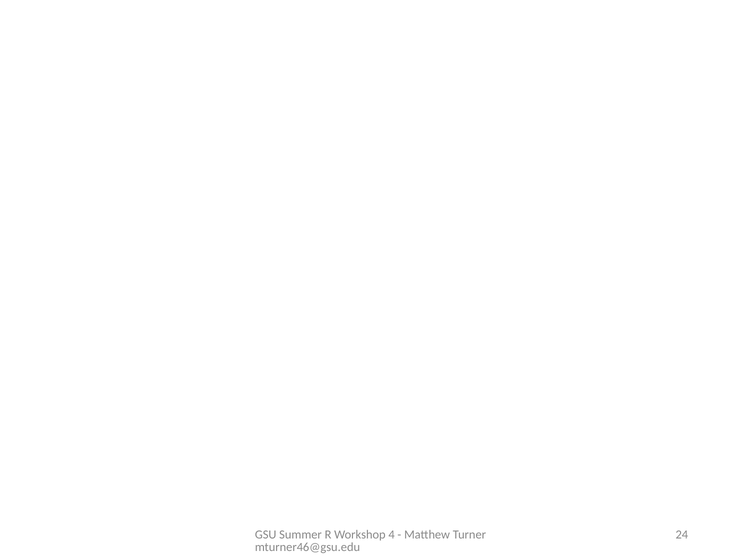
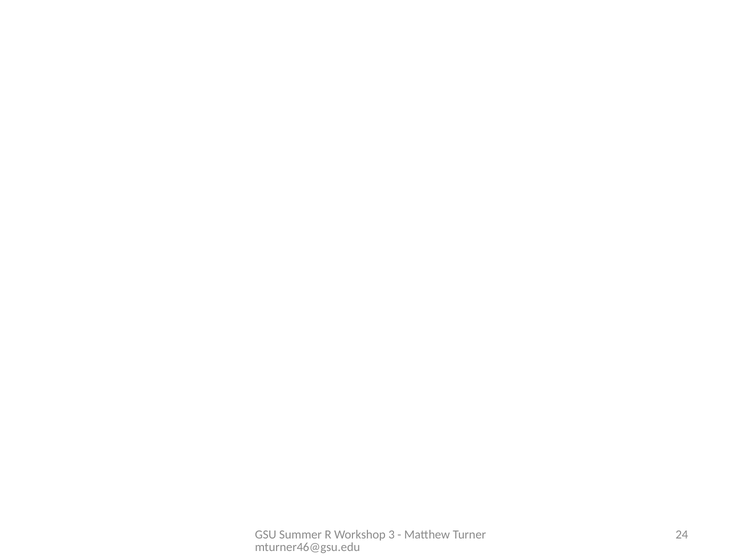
4: 4 -> 3
